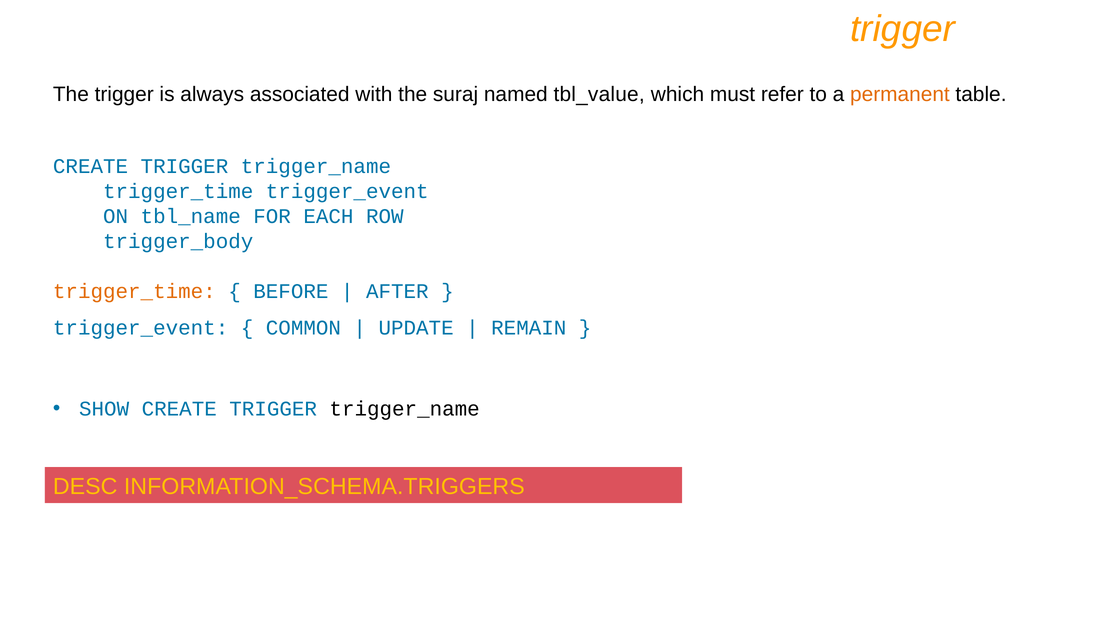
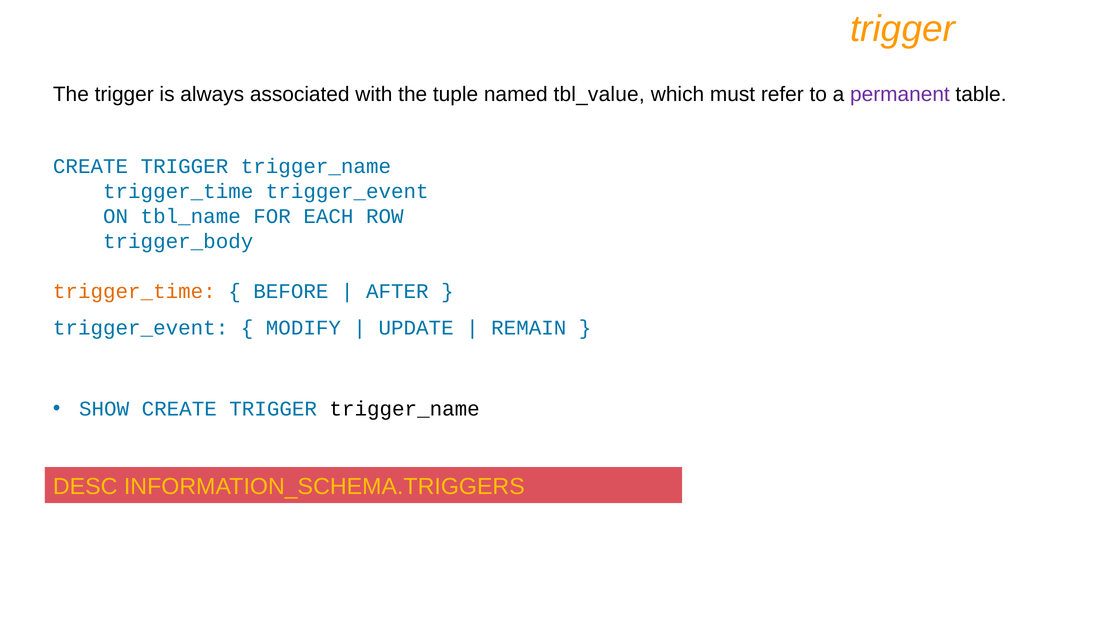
suraj: suraj -> tuple
permanent colour: orange -> purple
COMMON: COMMON -> MODIFY
